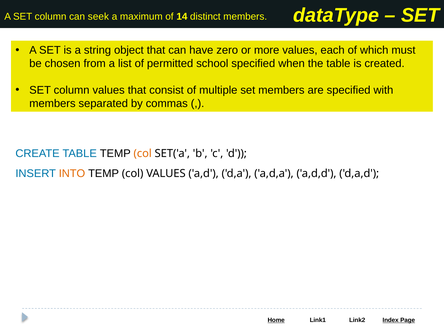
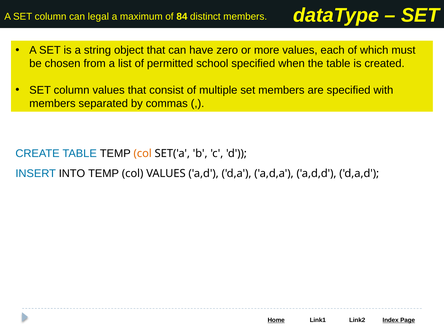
seek: seek -> legal
14: 14 -> 84
INTO colour: orange -> black
